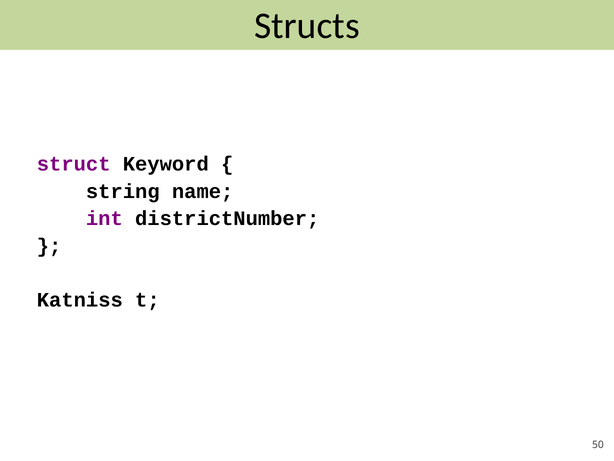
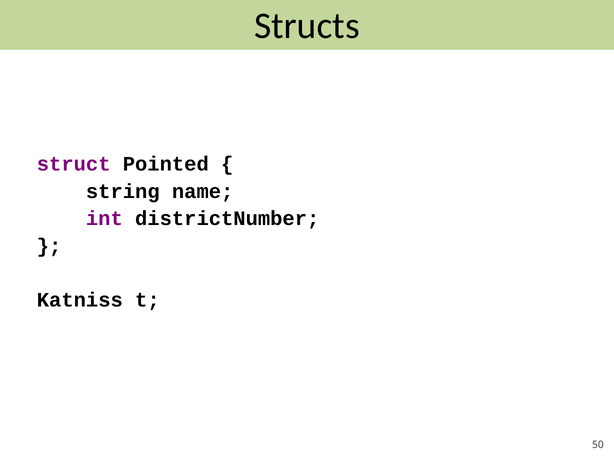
Keyword: Keyword -> Pointed
